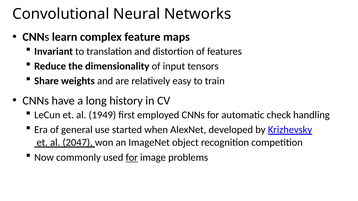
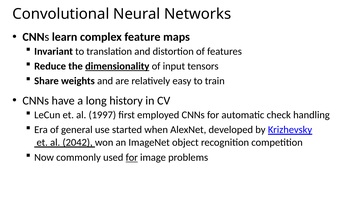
dimensionality underline: none -> present
1949: 1949 -> 1997
2047: 2047 -> 2042
